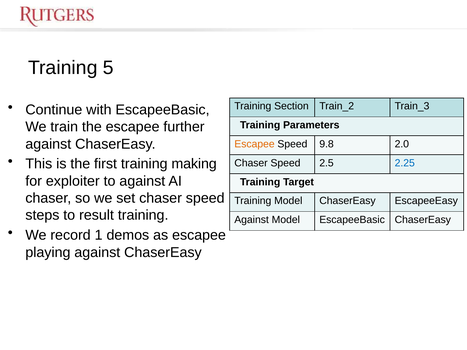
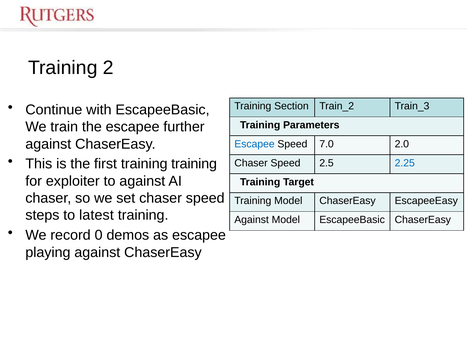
5: 5 -> 2
Escapee at (254, 144) colour: orange -> blue
9.8: 9.8 -> 7.0
training making: making -> training
result: result -> latest
1: 1 -> 0
